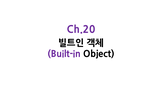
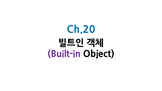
Ch.20 colour: purple -> blue
